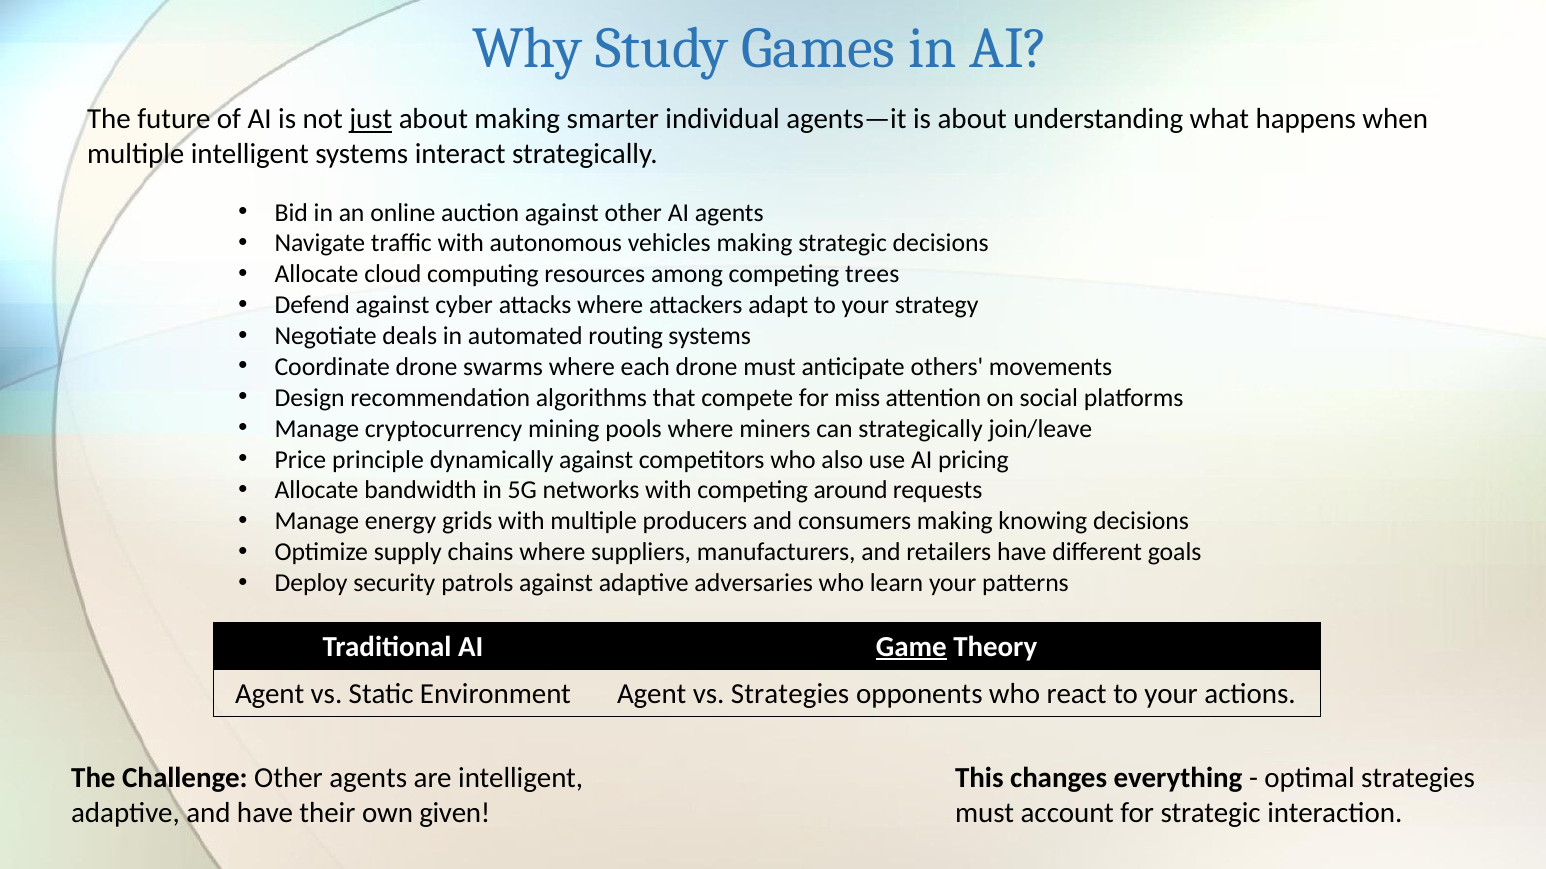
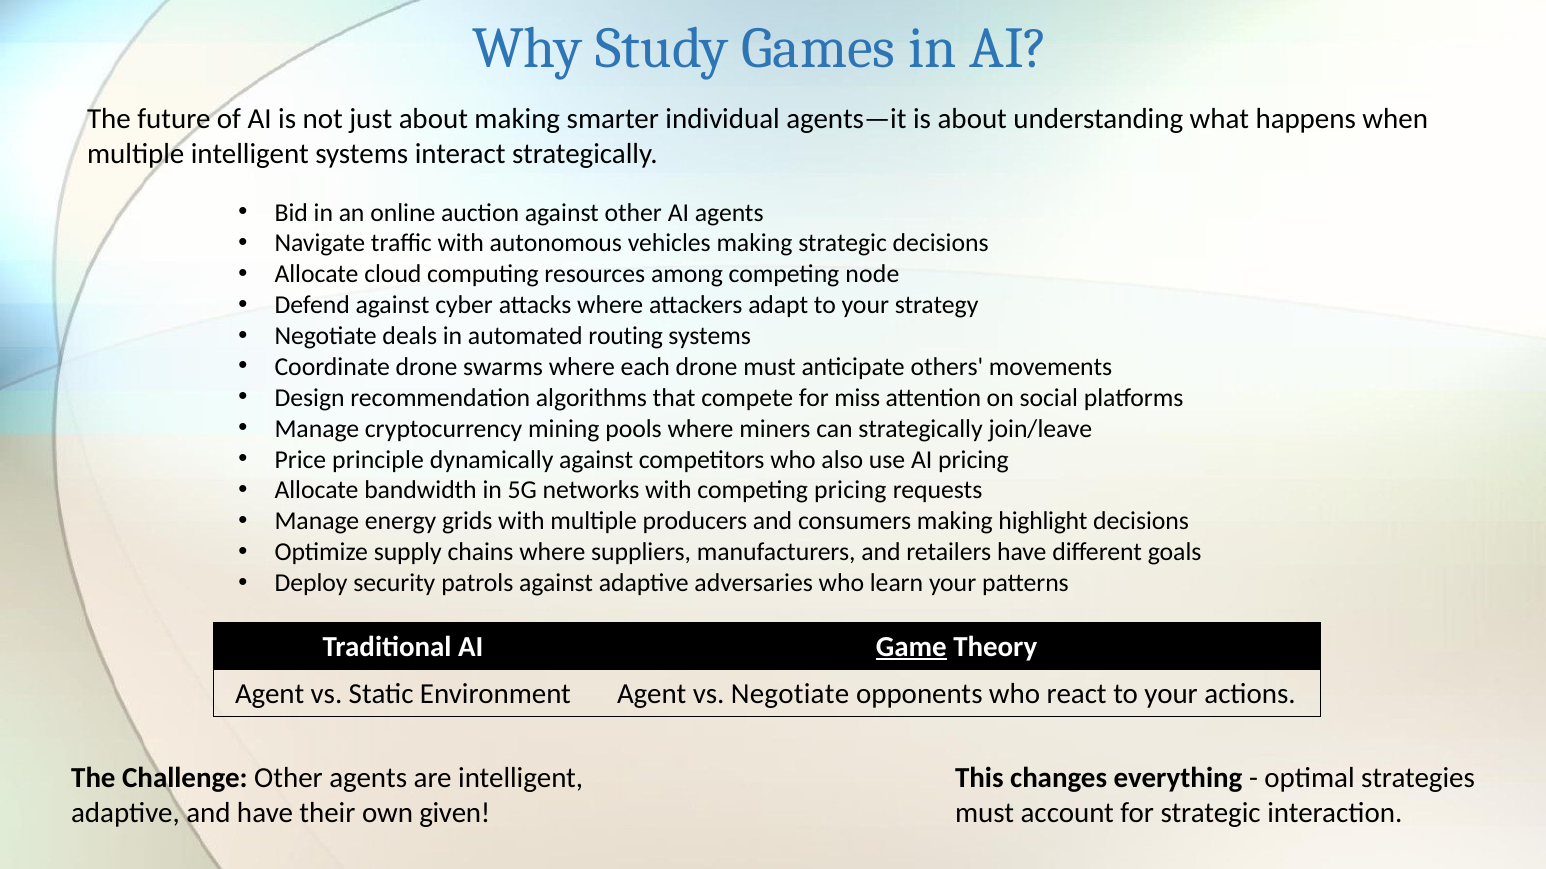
just underline: present -> none
trees: trees -> node
competing around: around -> pricing
knowing: knowing -> highlight
vs Strategies: Strategies -> Negotiate
